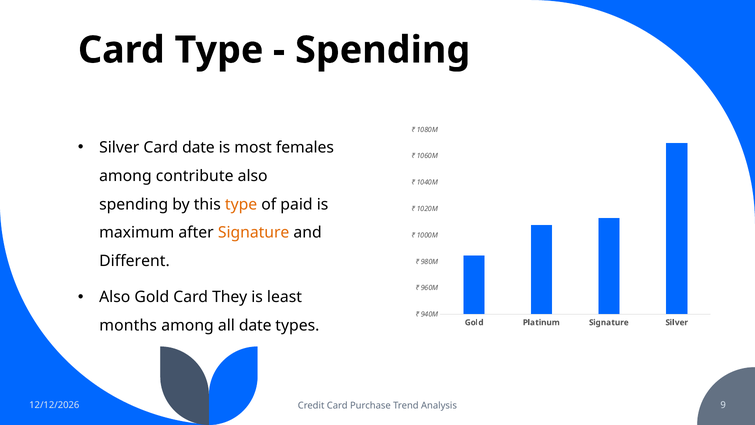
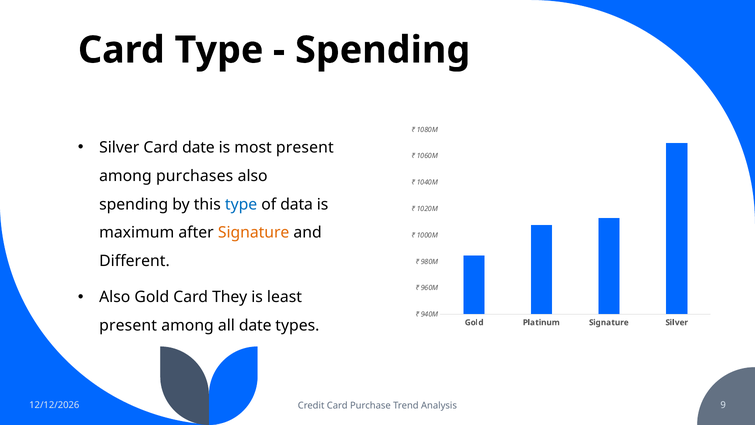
most females: females -> present
contribute: contribute -> purchases
type at (241, 204) colour: orange -> blue
paid: paid -> data
months at (128, 325): months -> present
